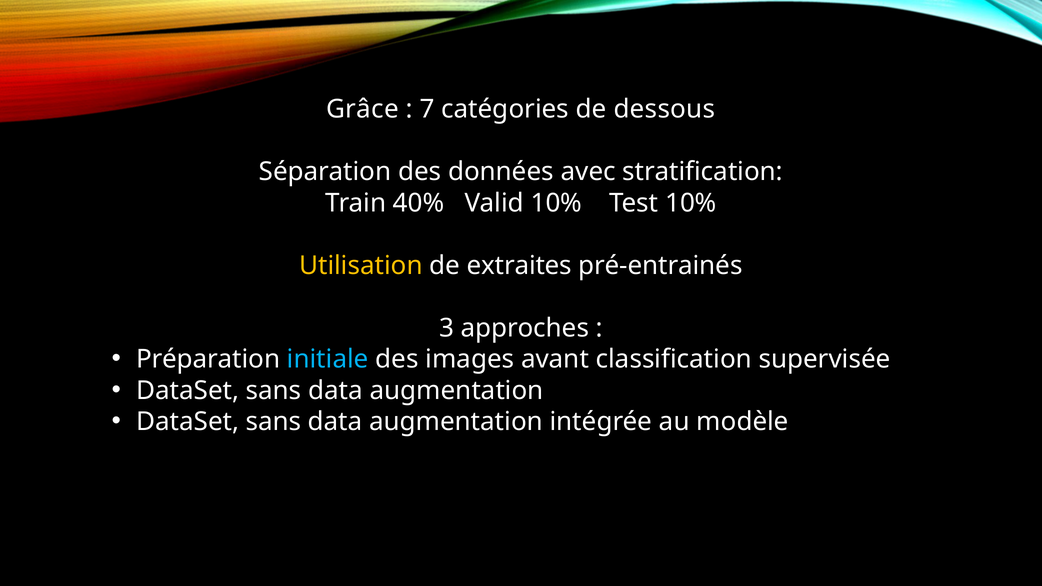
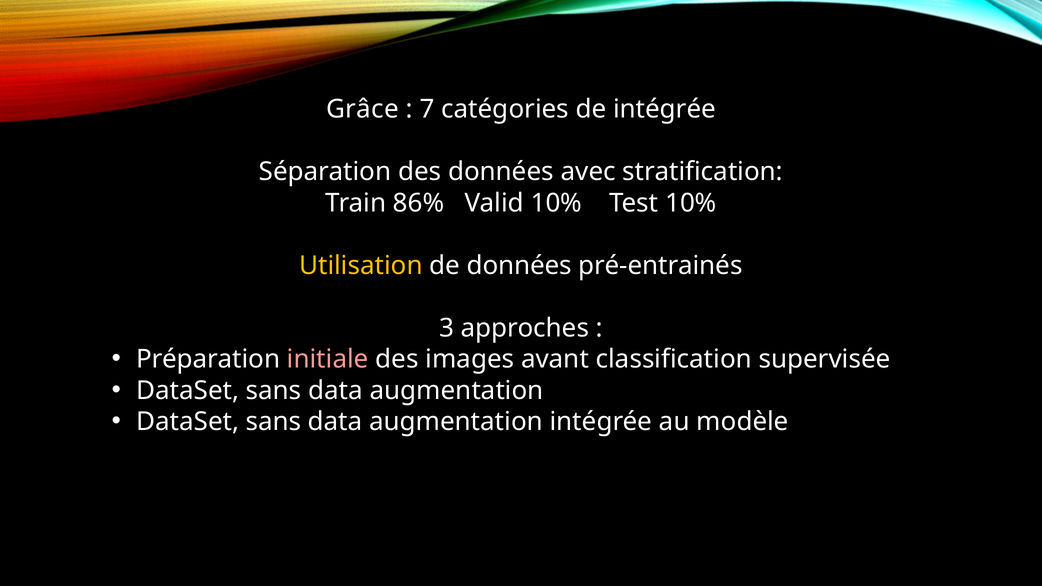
de dessous: dessous -> intégrée
40%: 40% -> 86%
de extraites: extraites -> données
initiale colour: light blue -> pink
